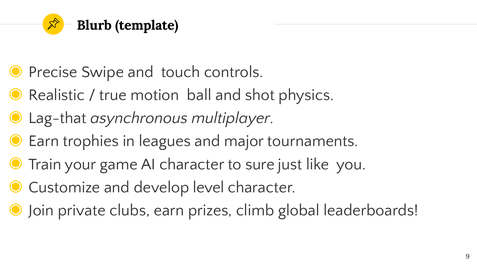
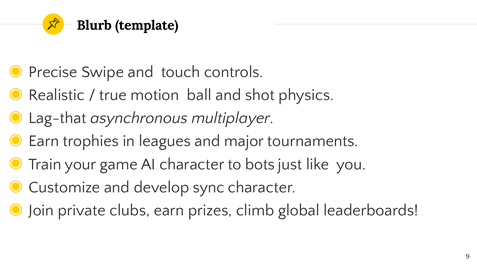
sure: sure -> bots
level: level -> sync
